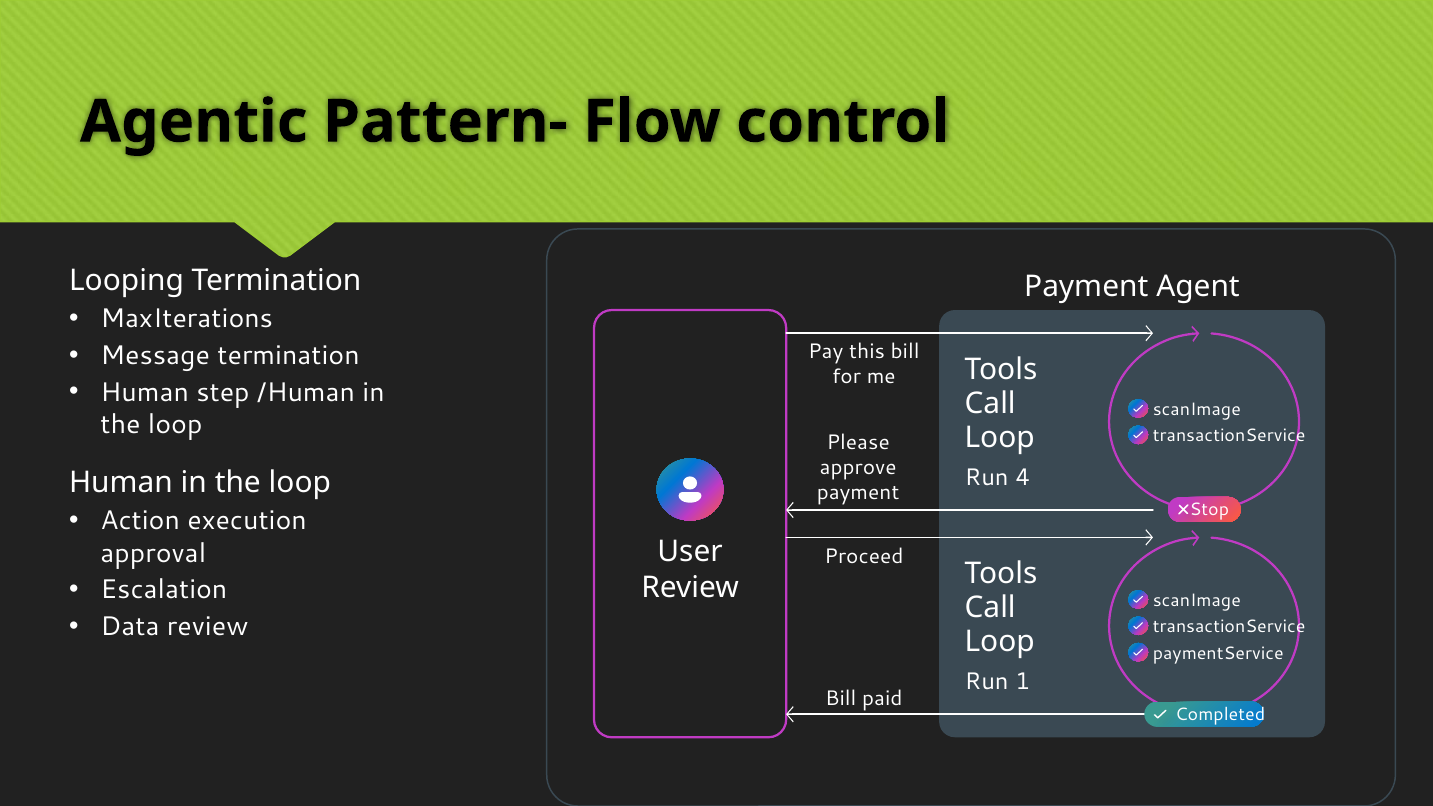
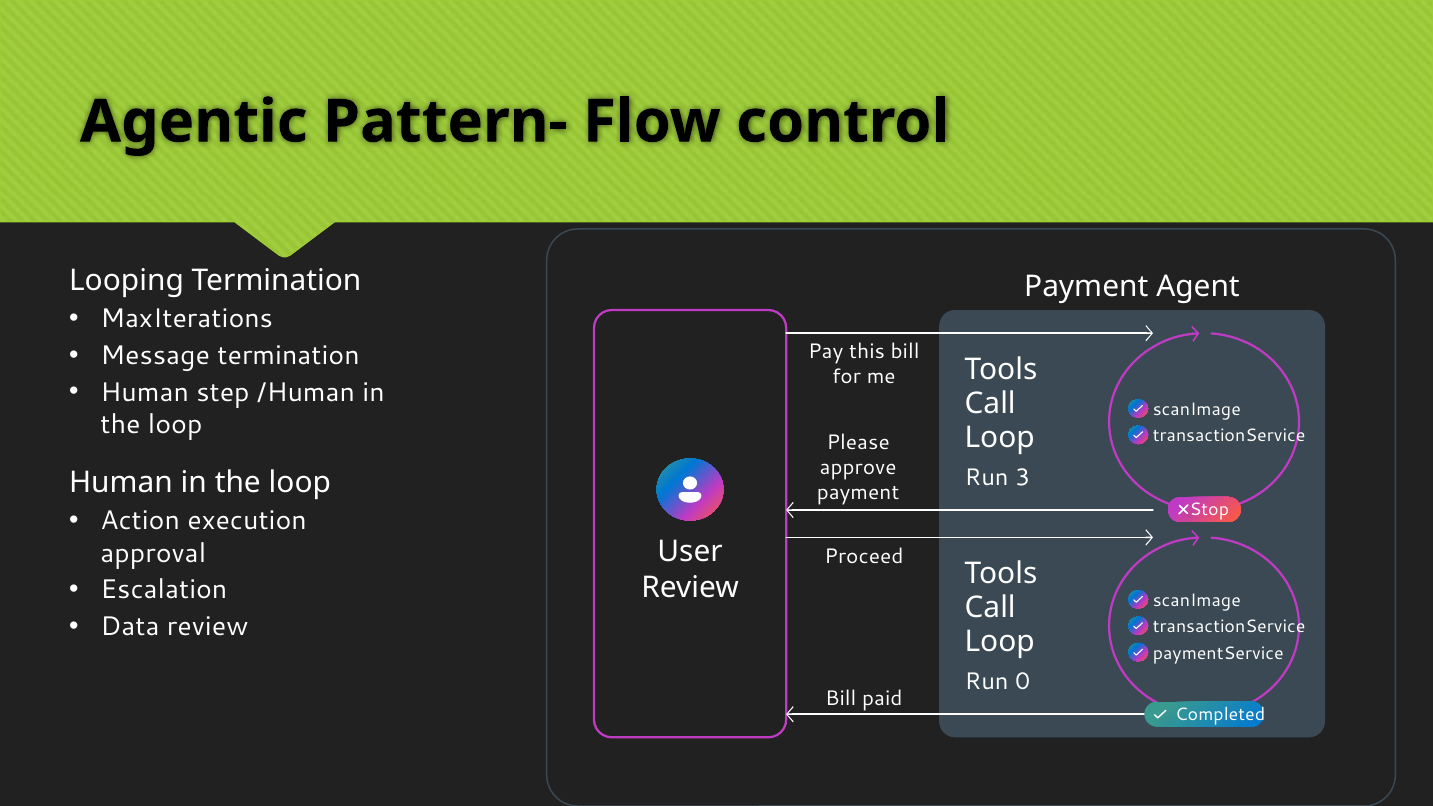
4: 4 -> 3
1: 1 -> 0
